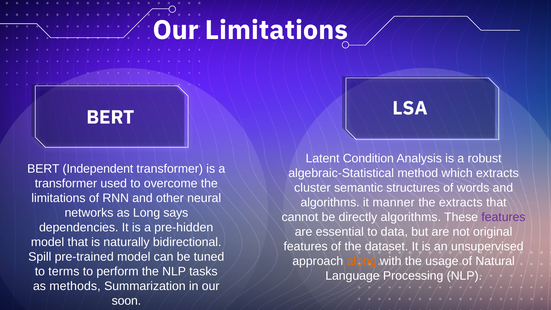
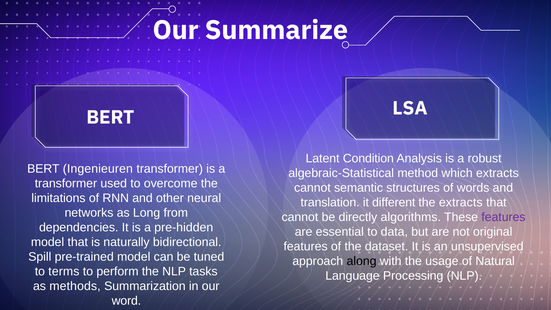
Our Limitations: Limitations -> Summarize
Independent: Independent -> Ingenieuren
cluster at (312, 188): cluster -> cannot
algorithms at (330, 202): algorithms -> translation
manner: manner -> different
says: says -> from
along colour: orange -> black
soon: soon -> word
